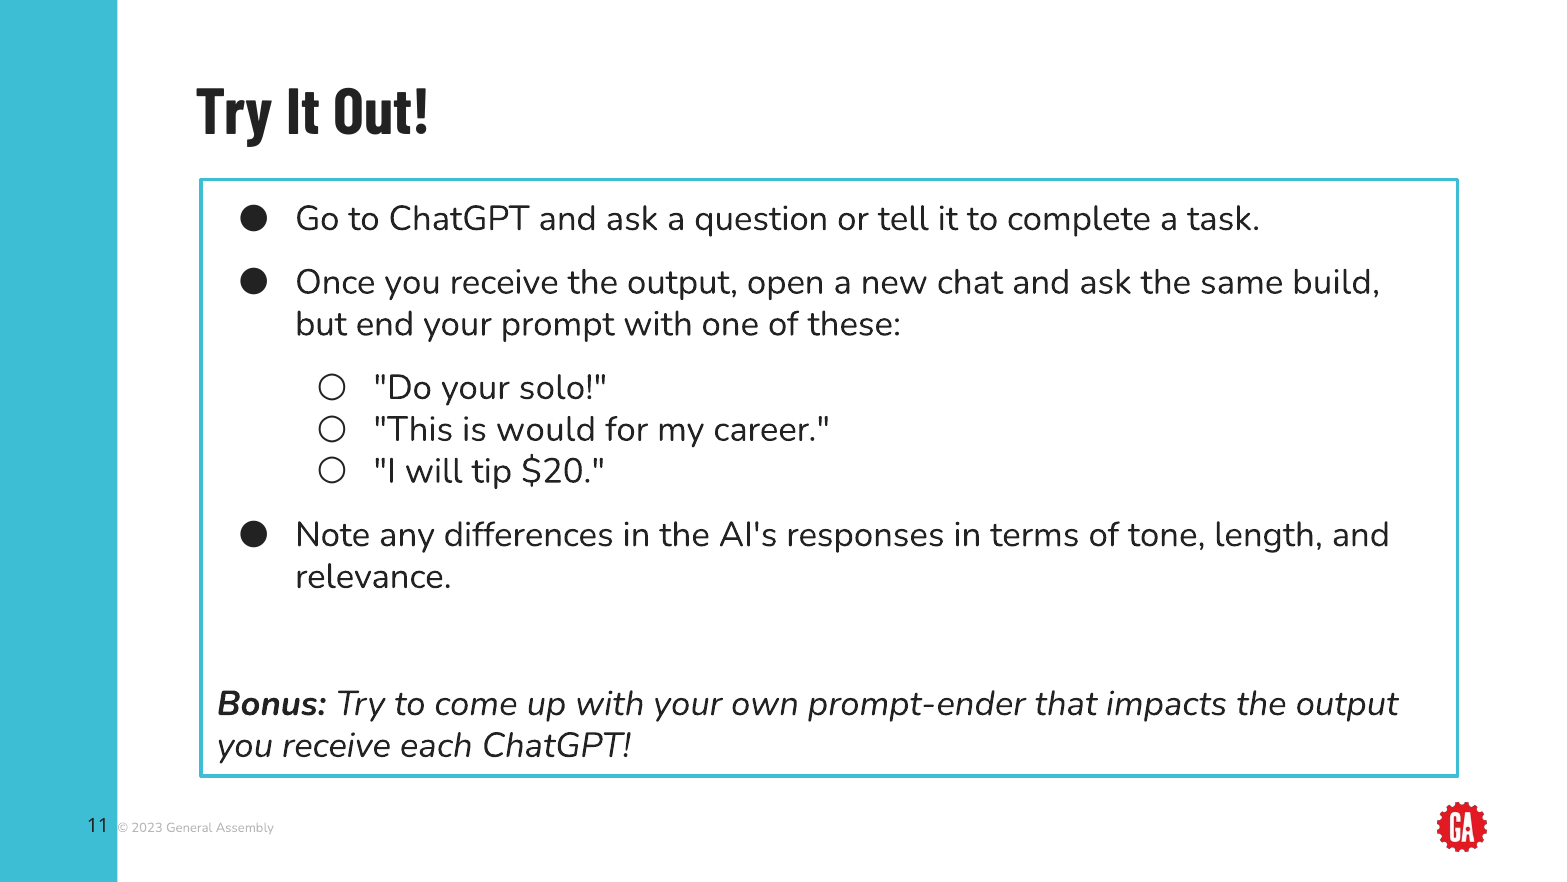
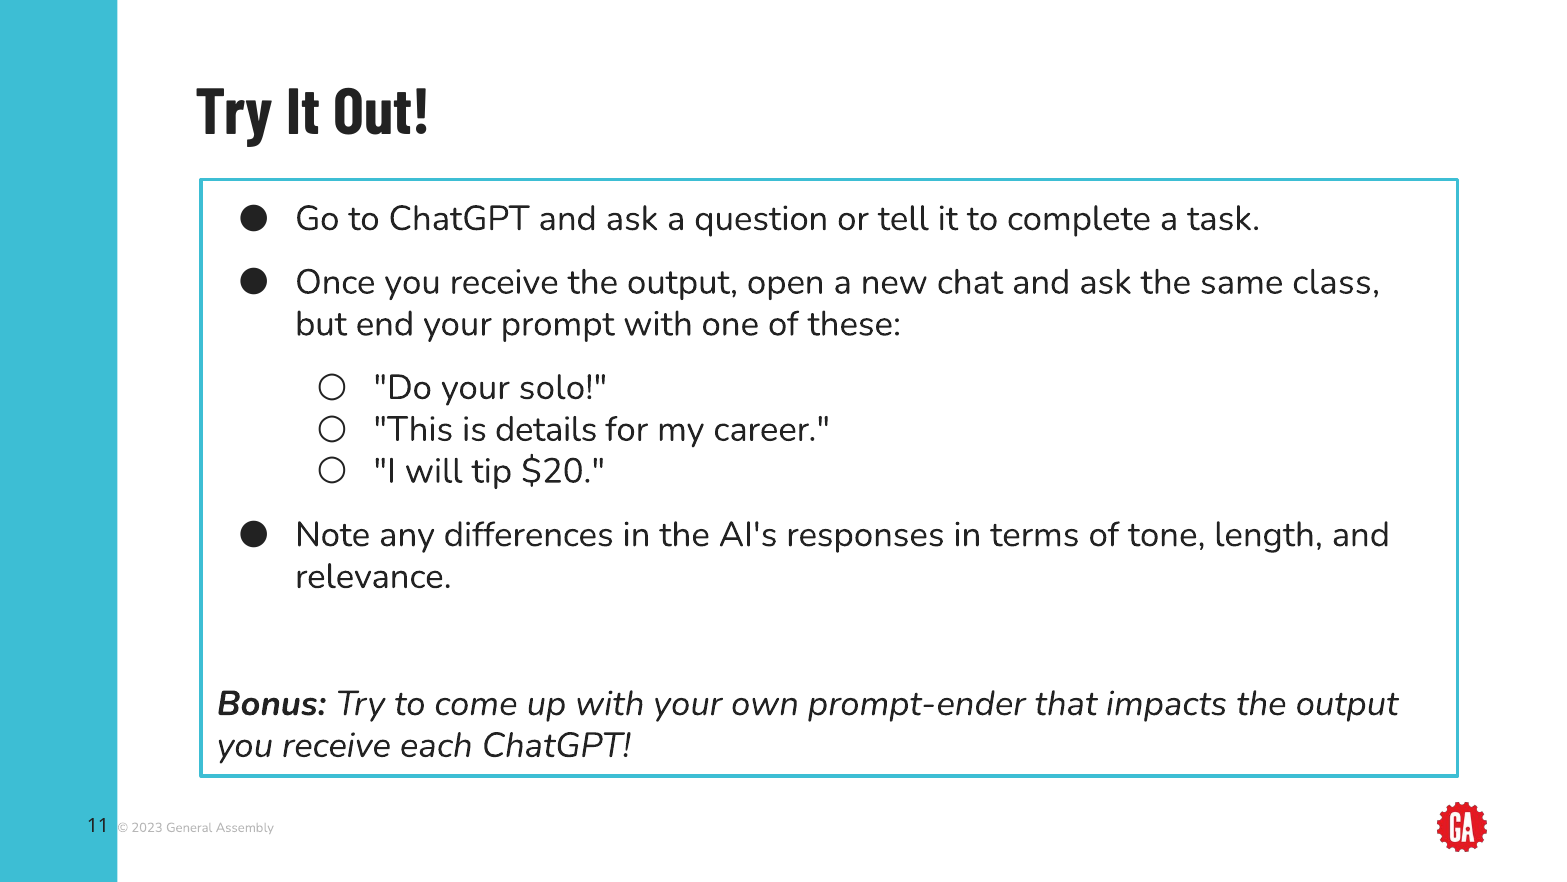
build: build -> class
would: would -> details
